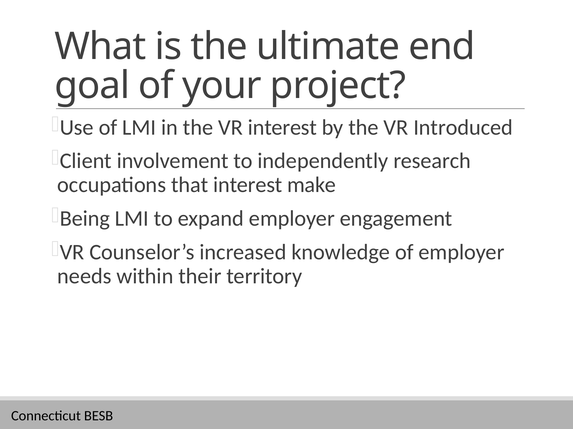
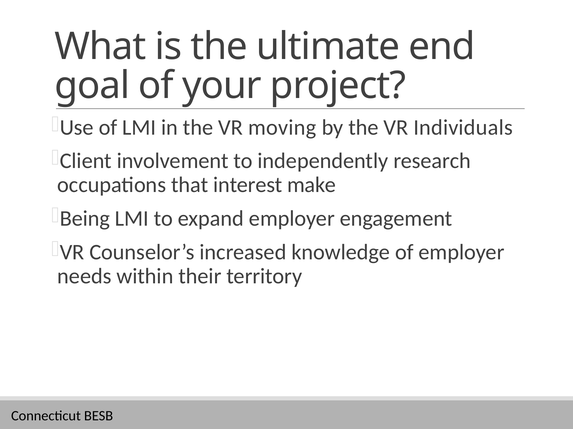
VR interest: interest -> moving
Introduced: Introduced -> Individuals
